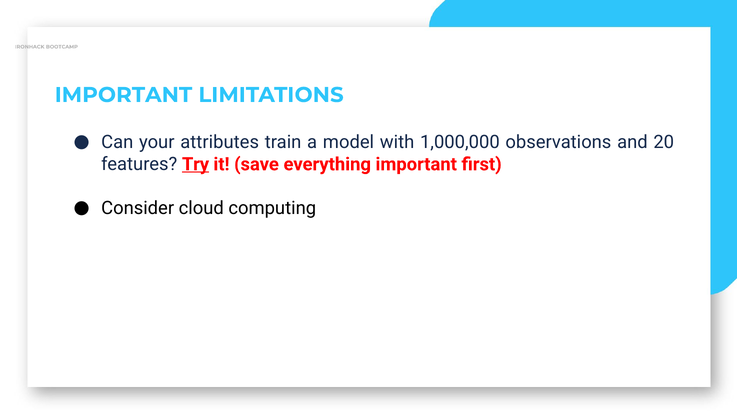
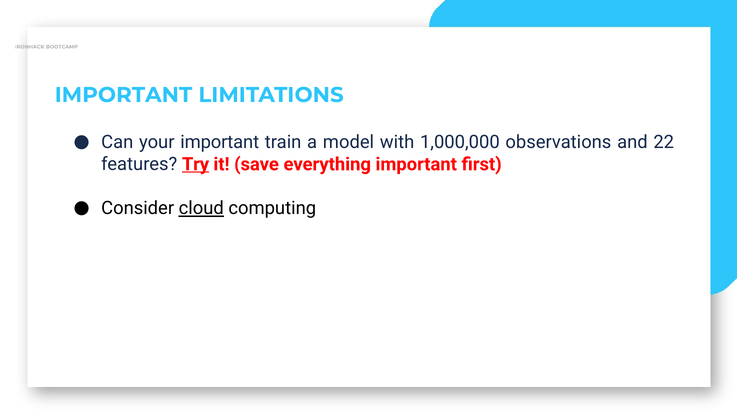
your attributes: attributes -> important
20: 20 -> 22
cloud underline: none -> present
